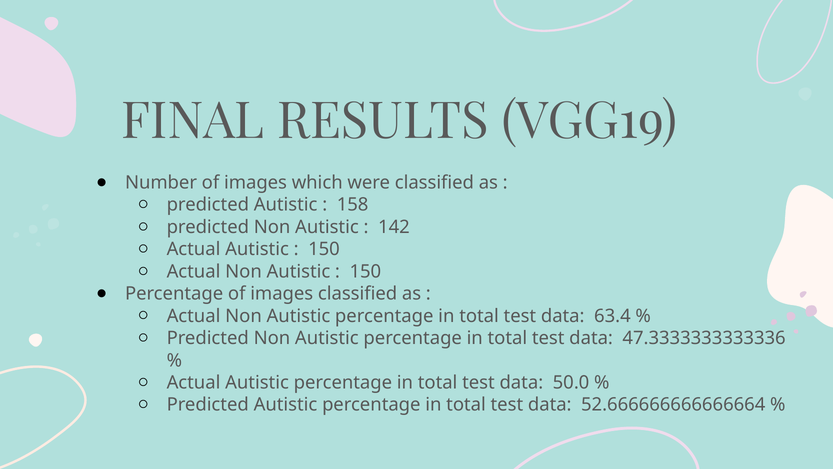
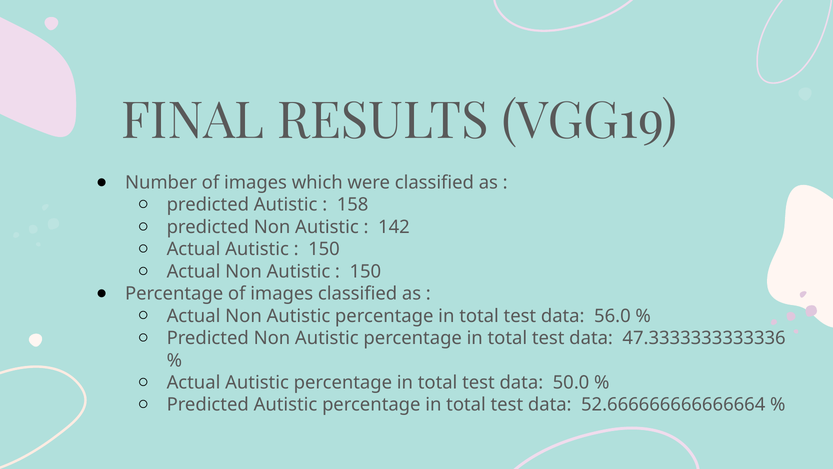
63.4: 63.4 -> 56.0
